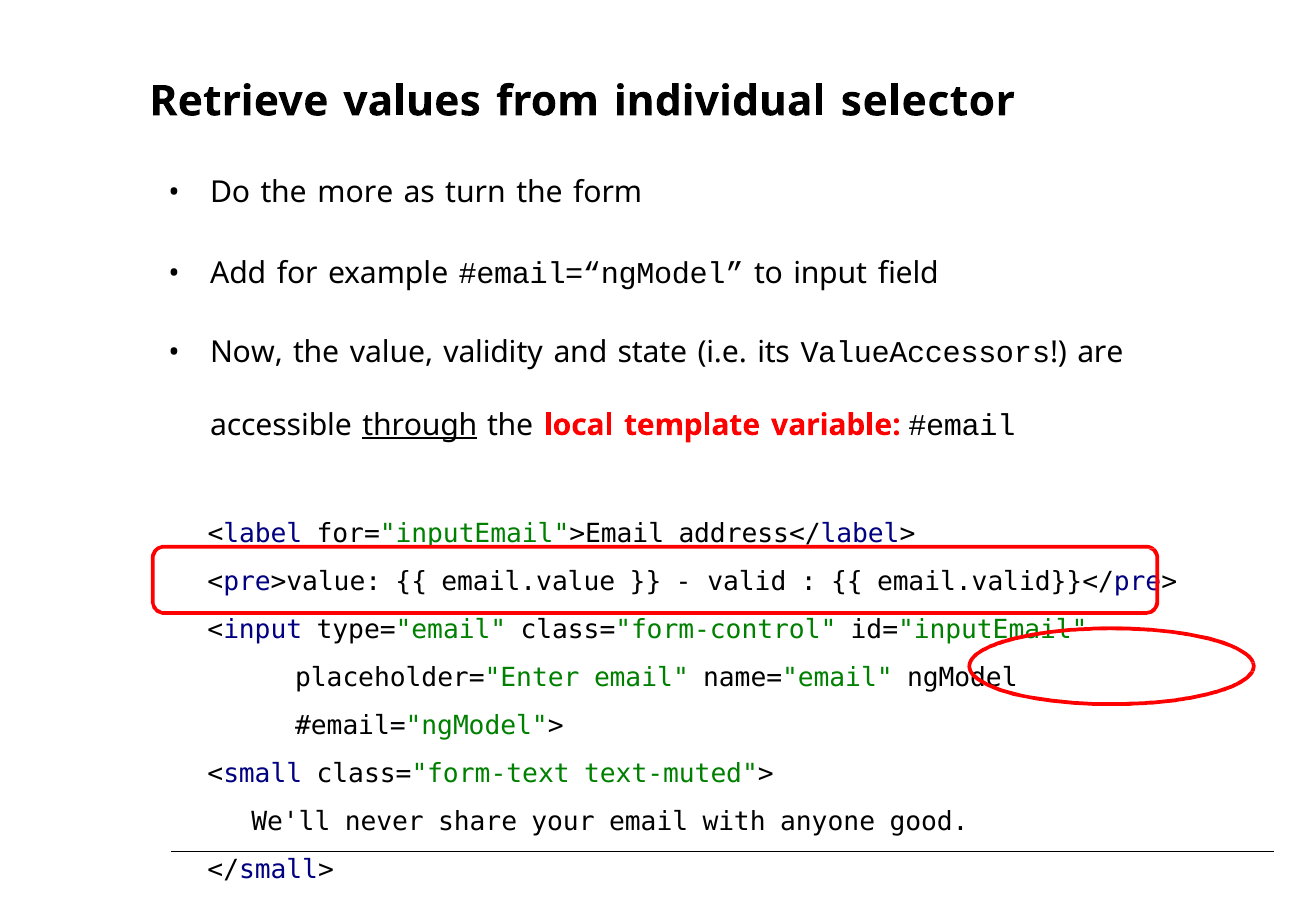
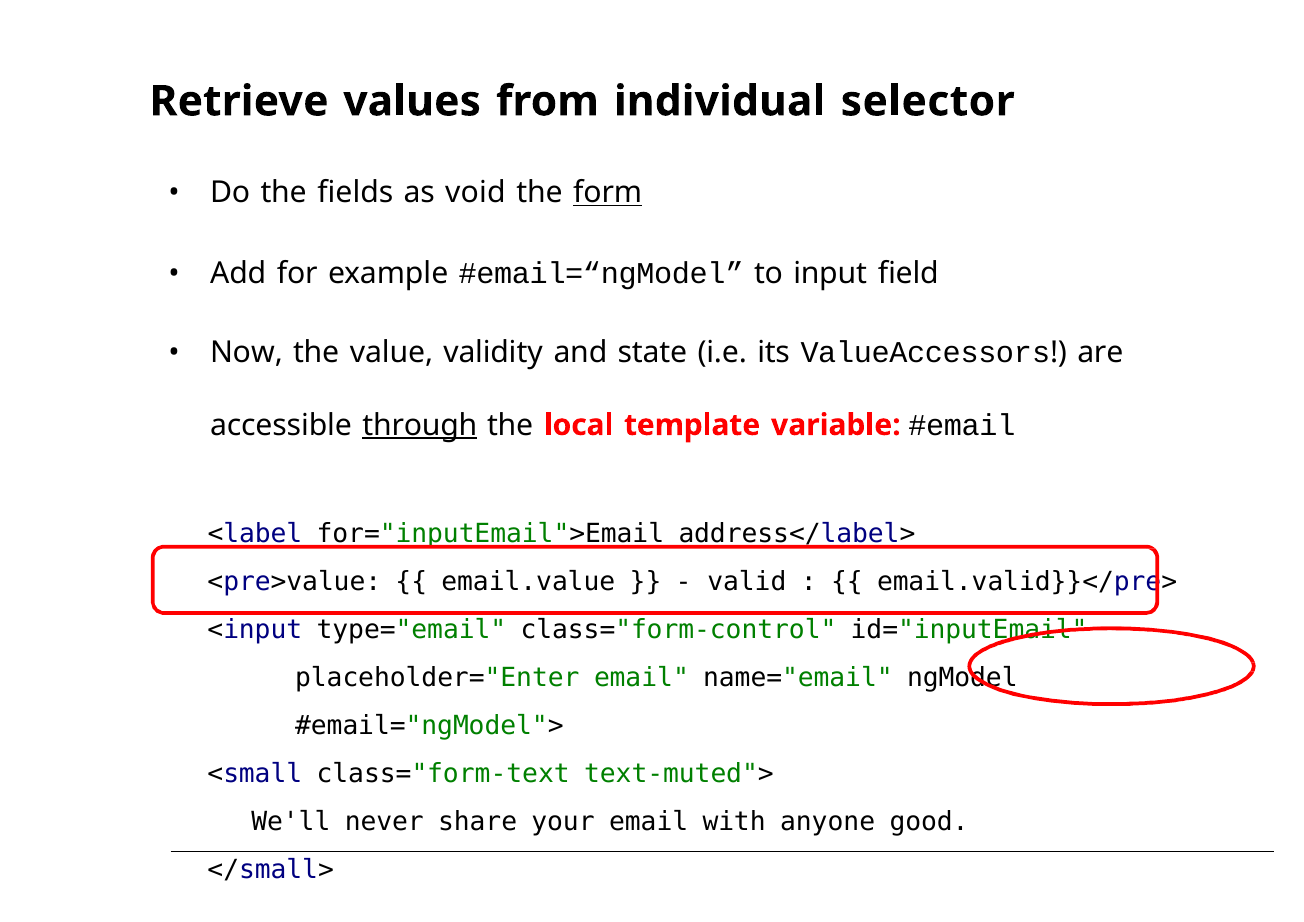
more: more -> fields
turn: turn -> void
form underline: none -> present
